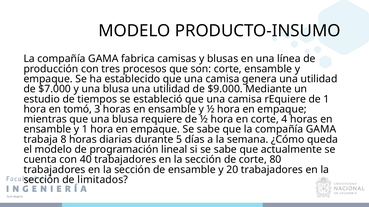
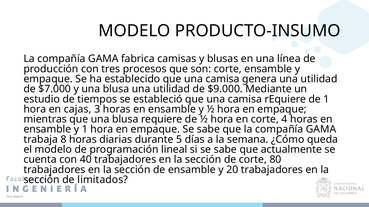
tomó: tomó -> cajas
